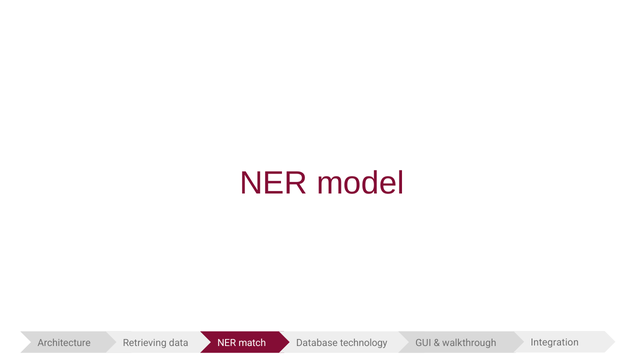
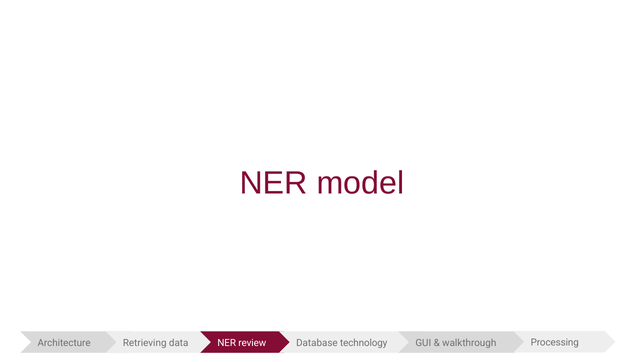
match: match -> review
Integration: Integration -> Processing
